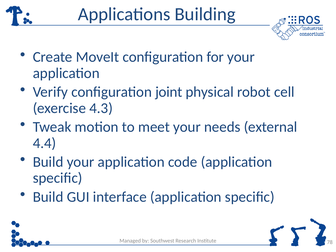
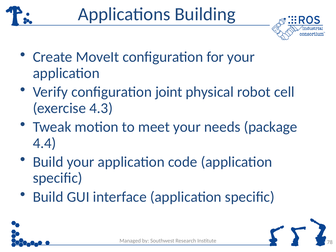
external: external -> package
